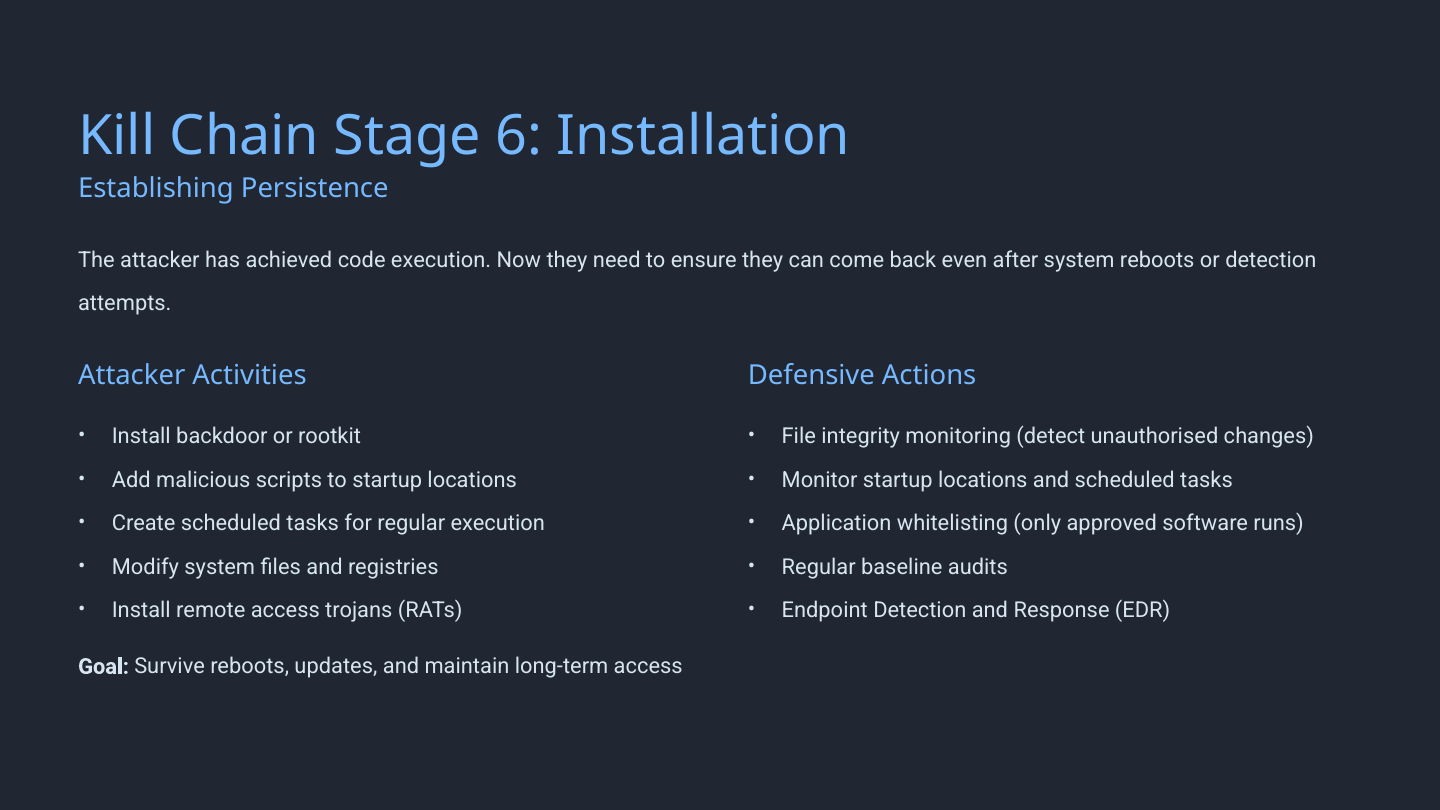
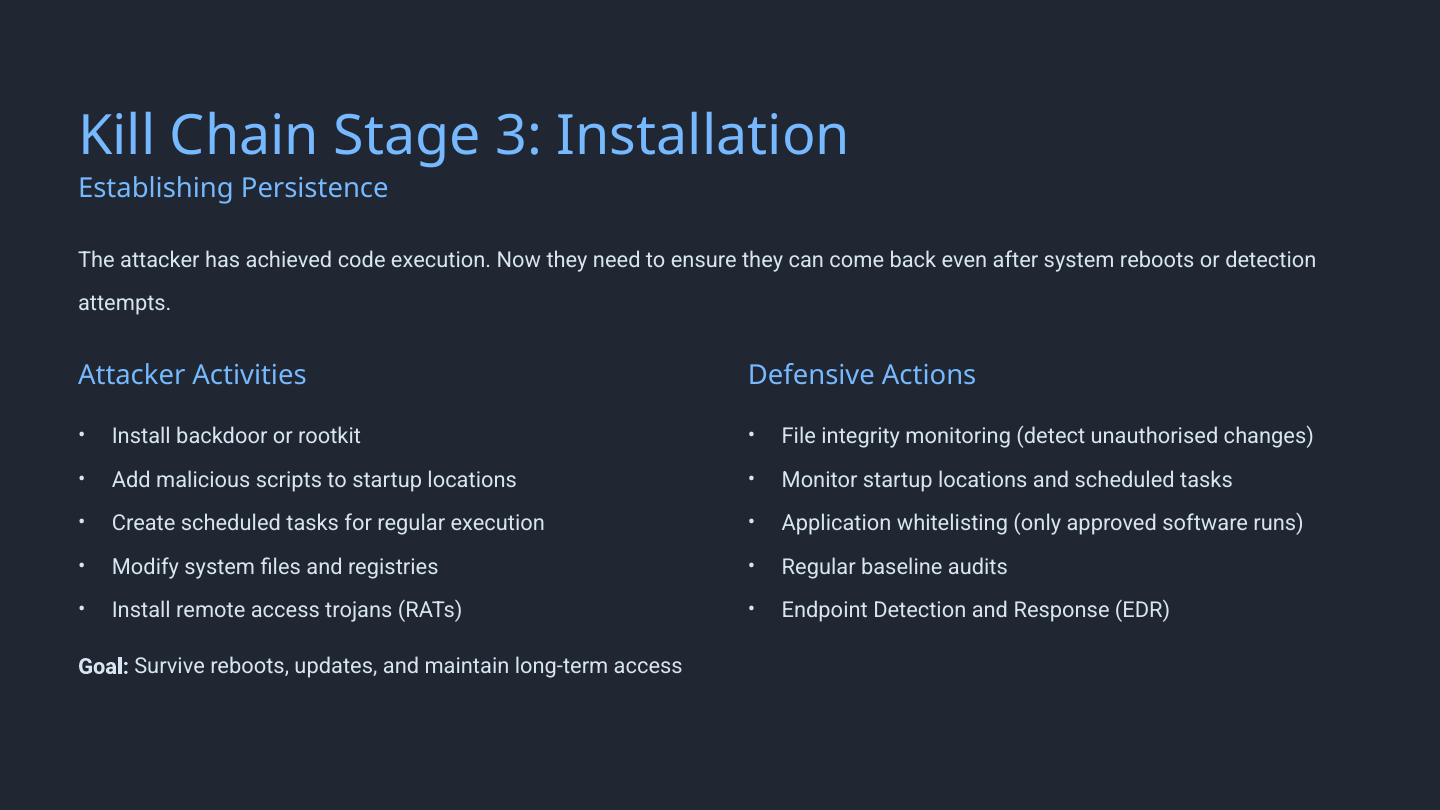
6: 6 -> 3
